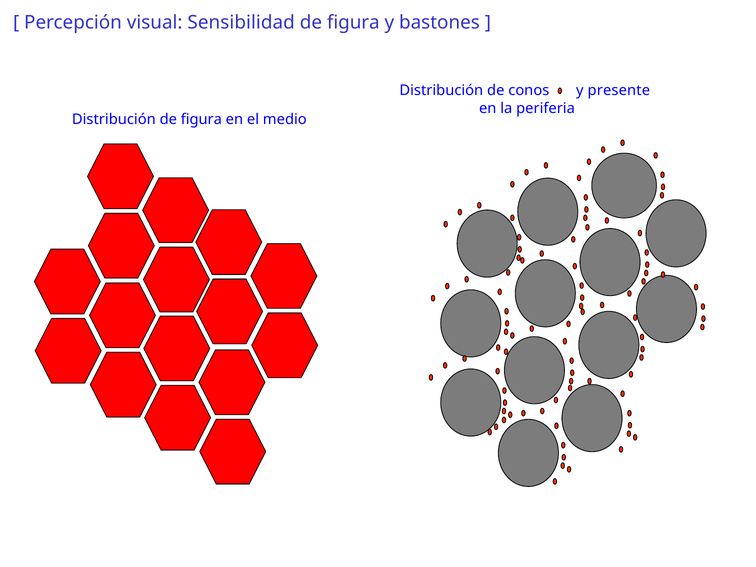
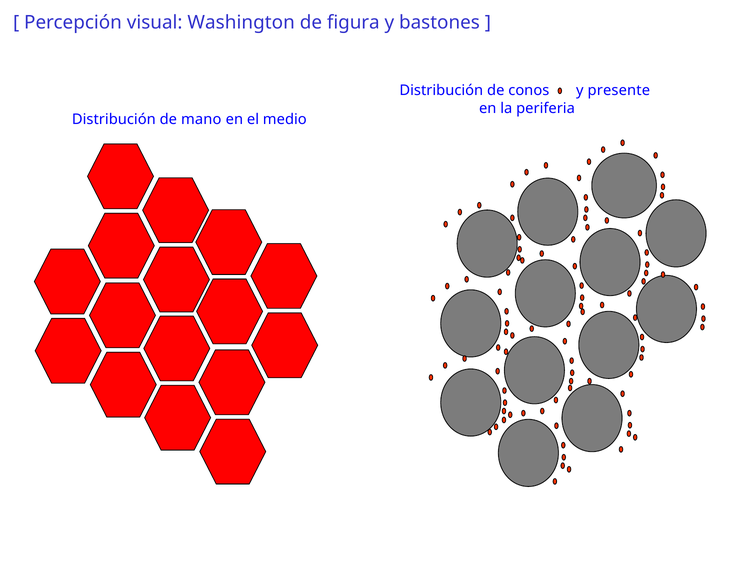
Sensibilidad: Sensibilidad -> Washington
Distribución de figura: figura -> mano
